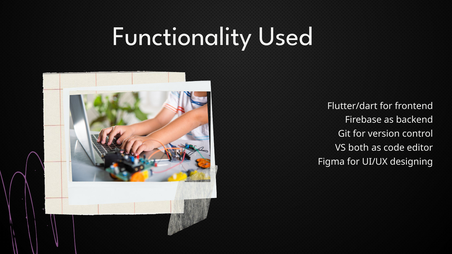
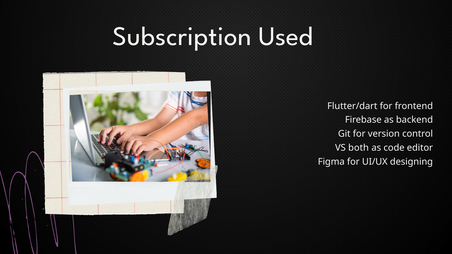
Functionality: Functionality -> Subscription
